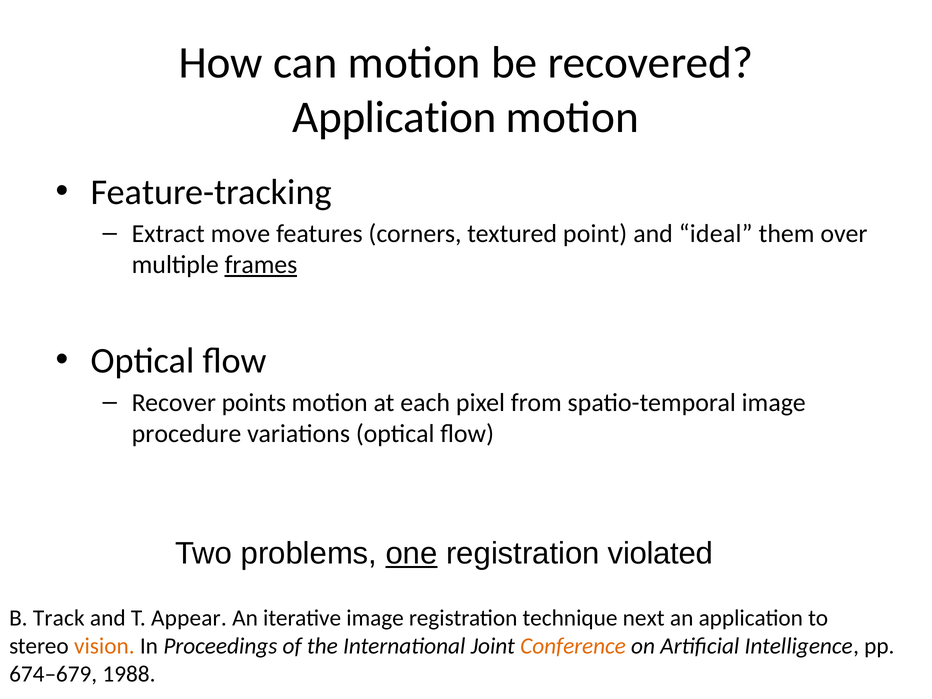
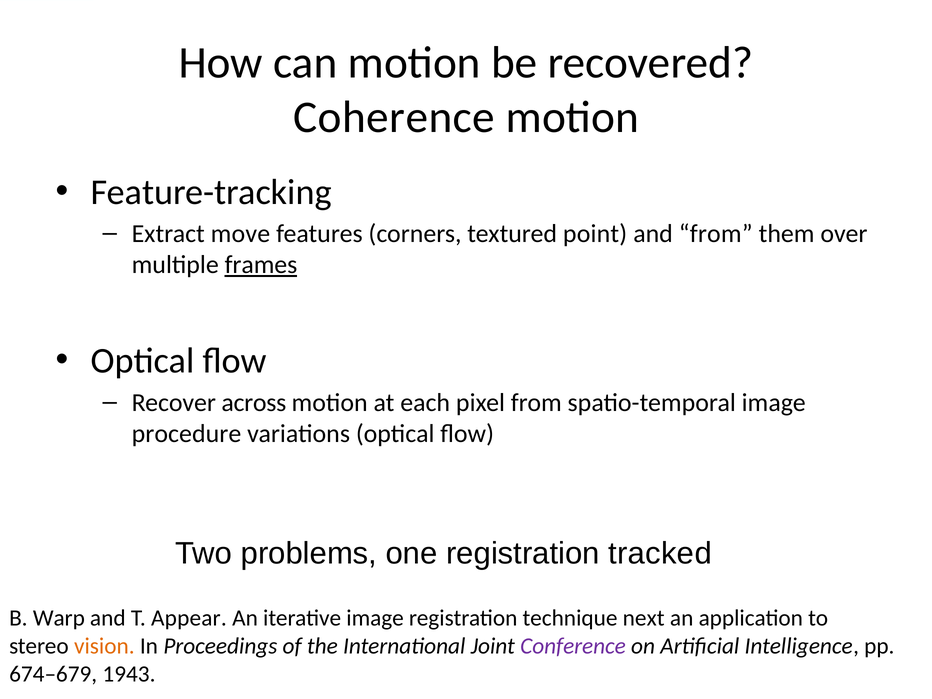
Application at (394, 117): Application -> Coherence
and ideal: ideal -> from
points: points -> across
one underline: present -> none
violated: violated -> tracked
Track: Track -> Warp
Conference colour: orange -> purple
1988: 1988 -> 1943
